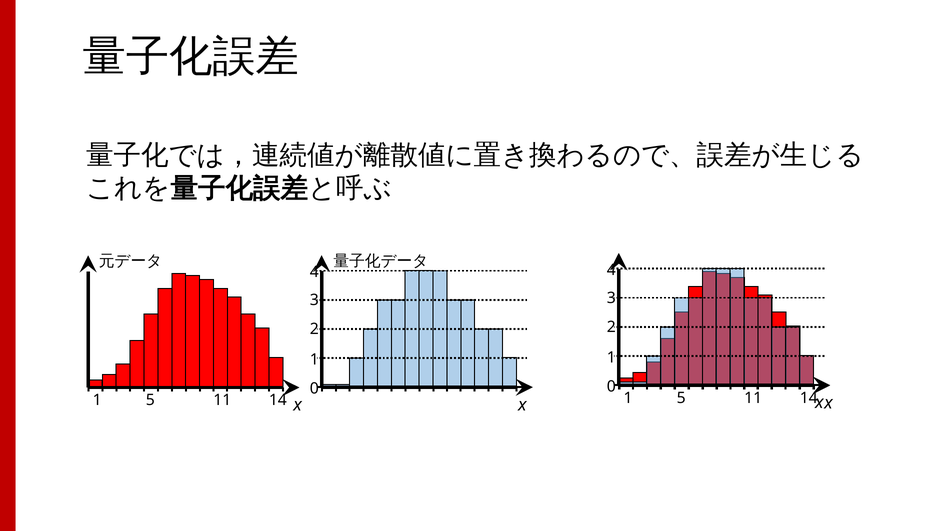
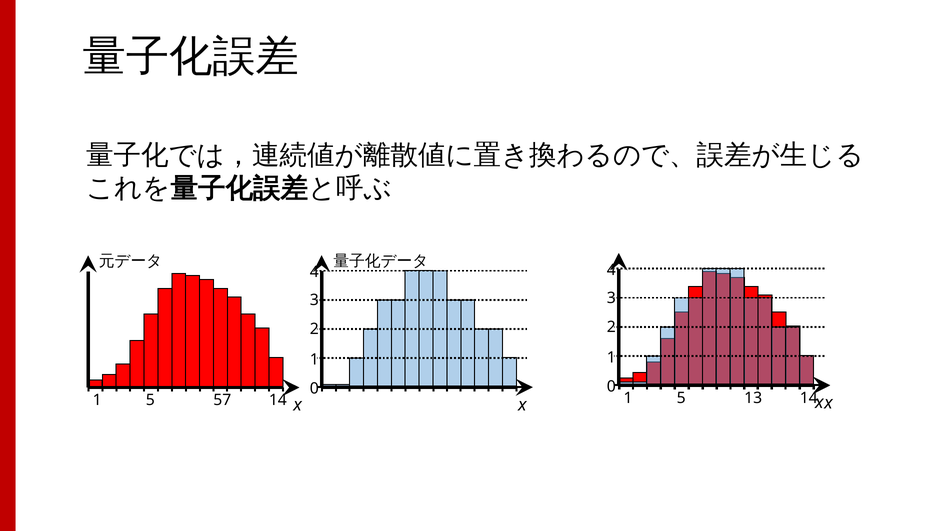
11 at (753, 398): 11 -> 13
11 at (222, 400): 11 -> 57
